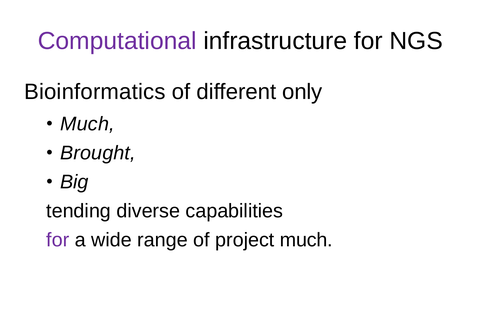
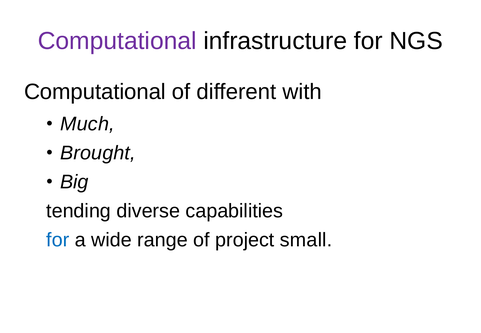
Bioinformatics at (95, 92): Bioinformatics -> Computational
only: only -> with
for at (58, 240) colour: purple -> blue
project much: much -> small
